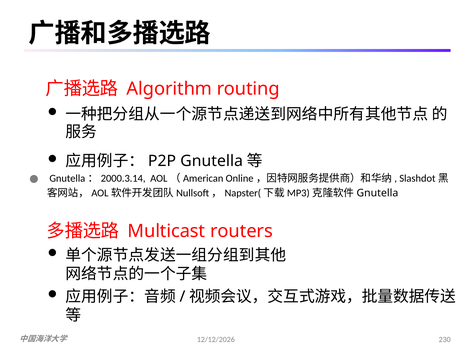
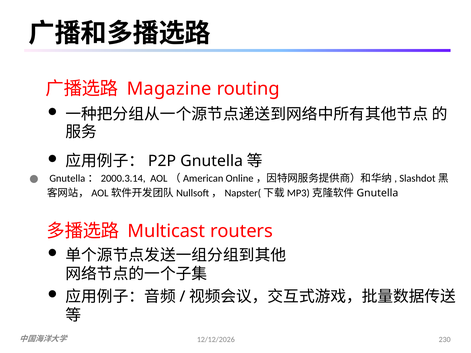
Algorithm: Algorithm -> Magazine
